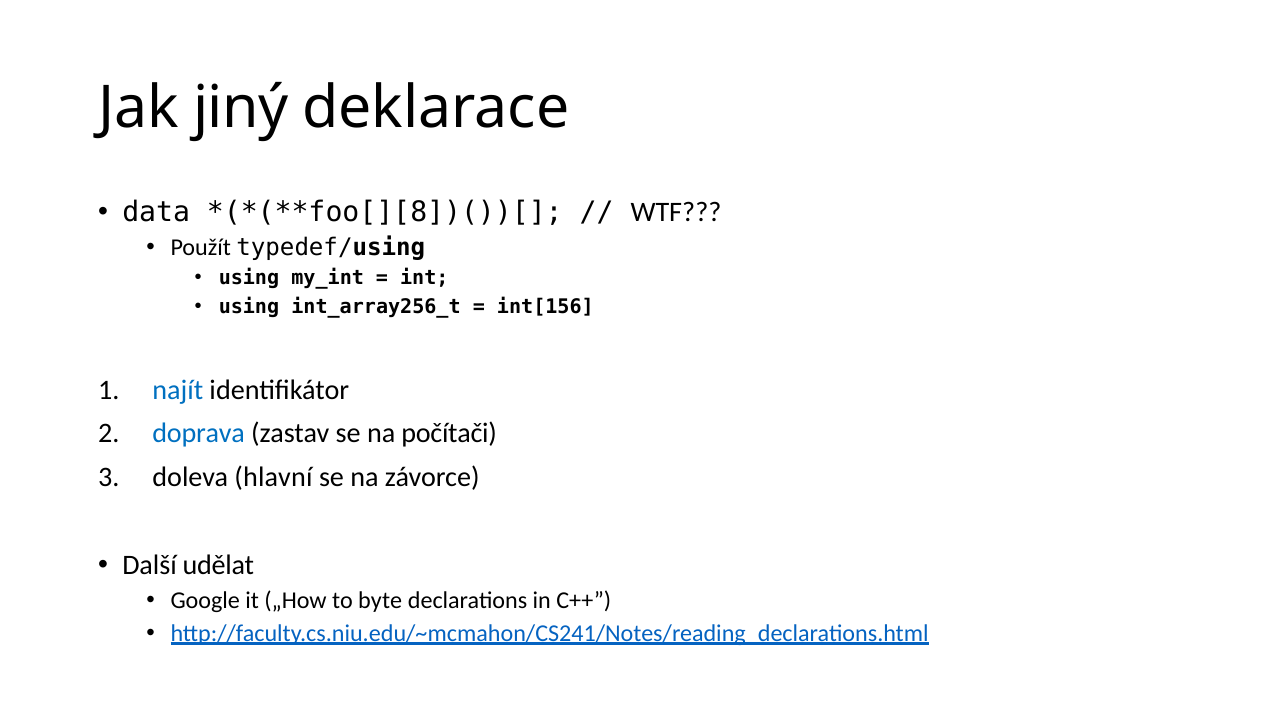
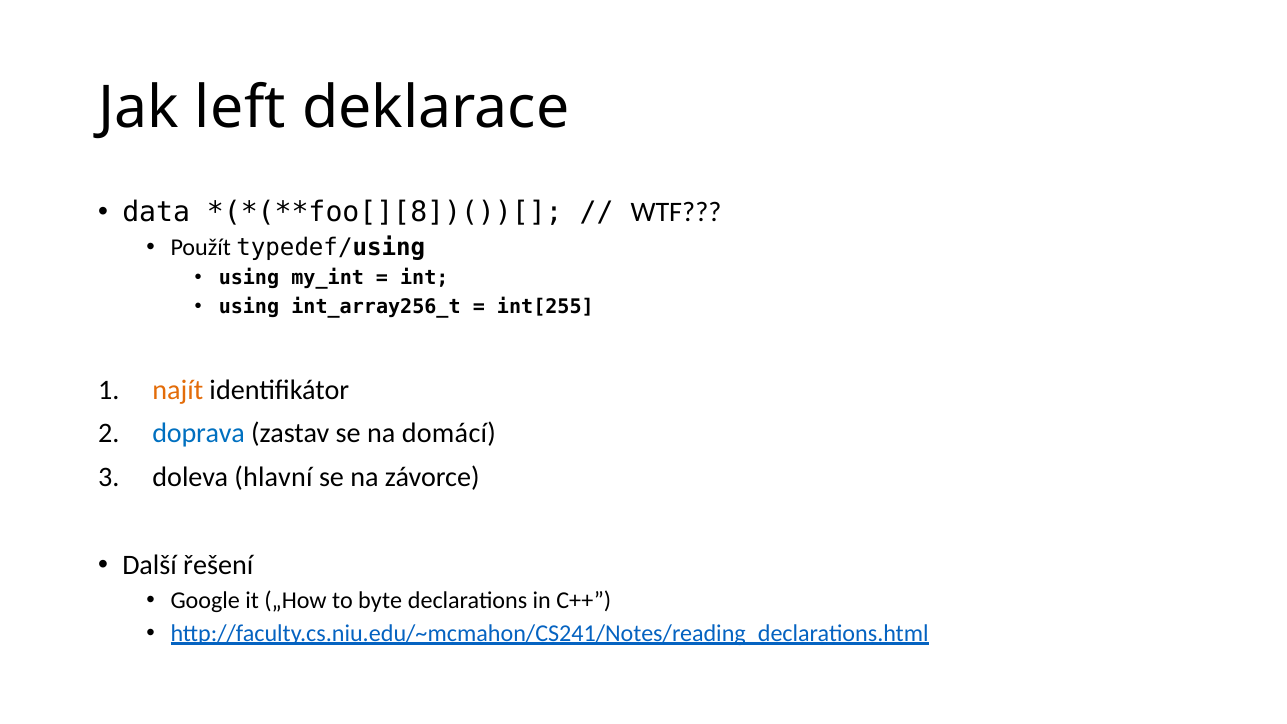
jiný: jiný -> left
int[156: int[156 -> int[255
najít colour: blue -> orange
počítači: počítači -> domácí
udělat: udělat -> řešení
